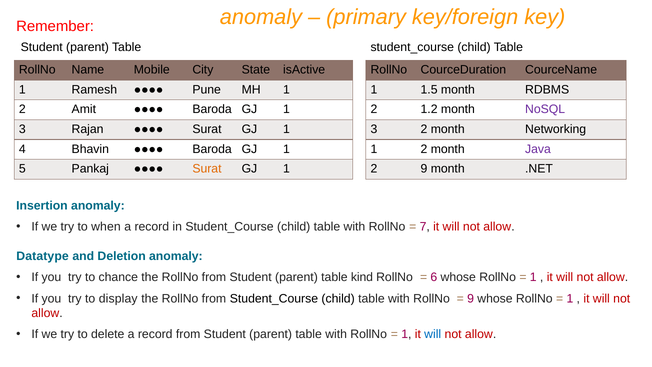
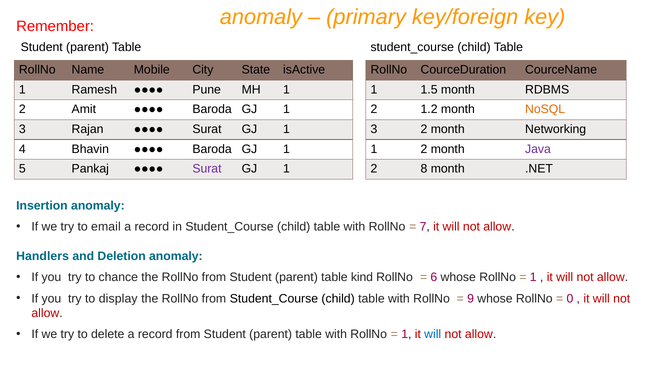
NoSQL colour: purple -> orange
Surat at (207, 169) colour: orange -> purple
2 9: 9 -> 8
when: when -> email
Datatype: Datatype -> Handlers
1 at (570, 298): 1 -> 0
